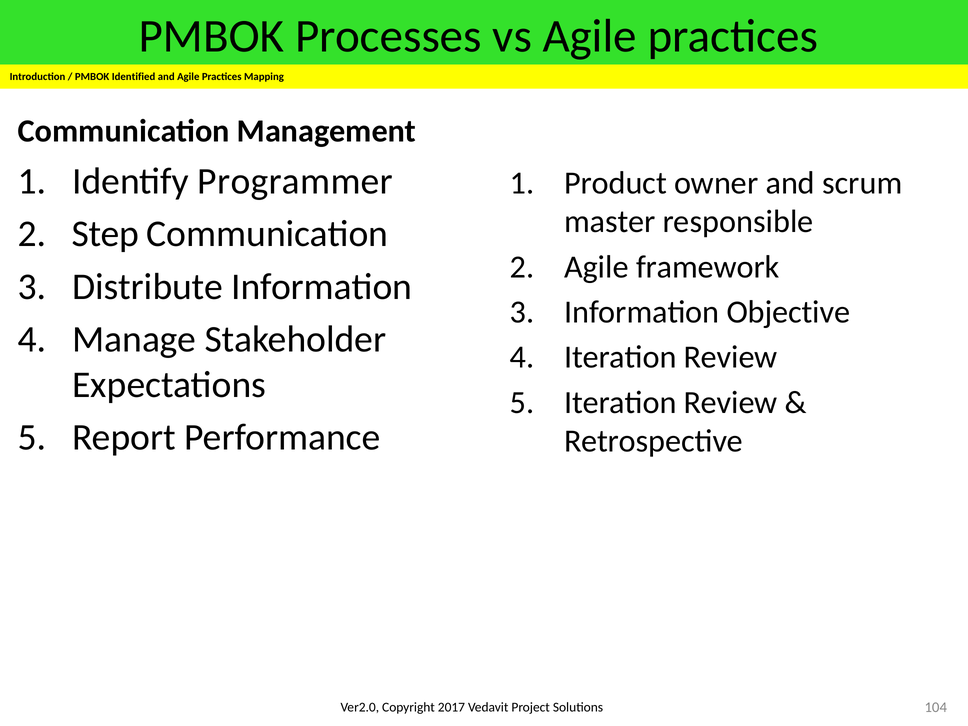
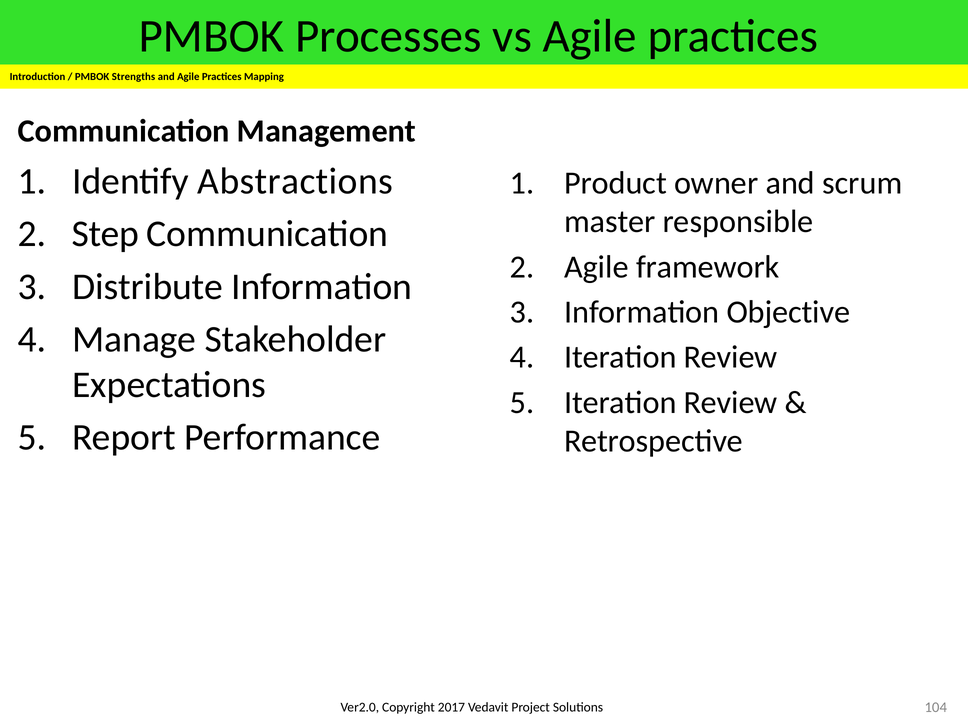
Identified: Identified -> Strengths
Programmer: Programmer -> Abstractions
